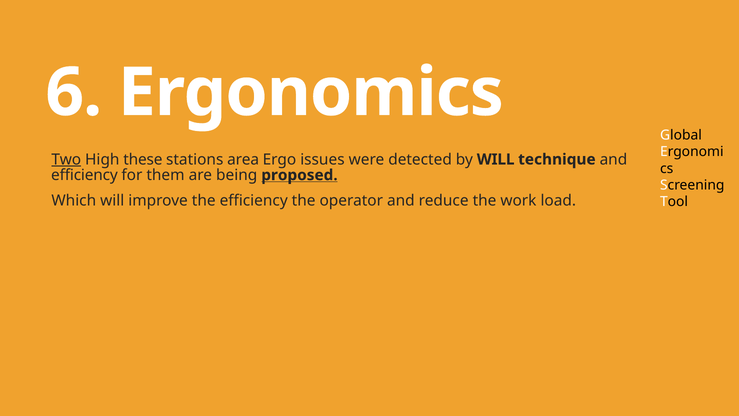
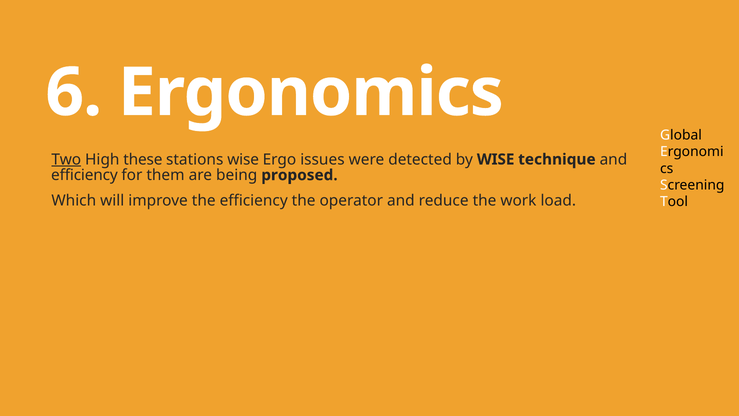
stations area: area -> wise
by WILL: WILL -> WISE
proposed underline: present -> none
